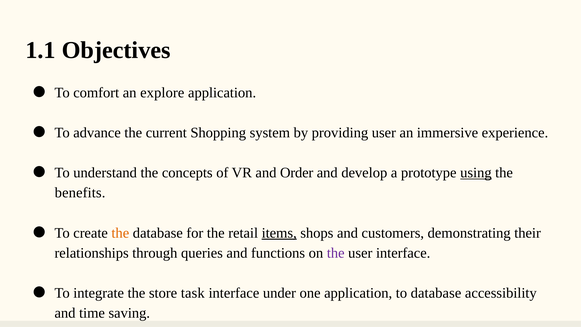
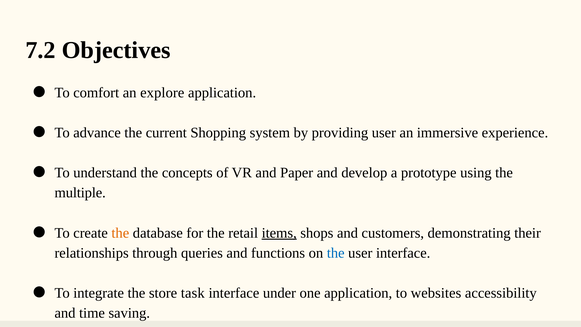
1.1: 1.1 -> 7.2
Order: Order -> Paper
using underline: present -> none
benefits: benefits -> multiple
the at (336, 253) colour: purple -> blue
to database: database -> websites
